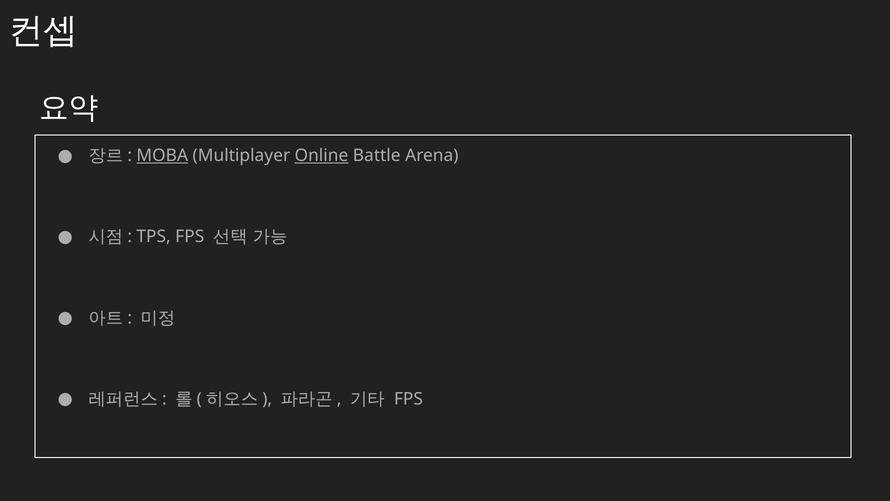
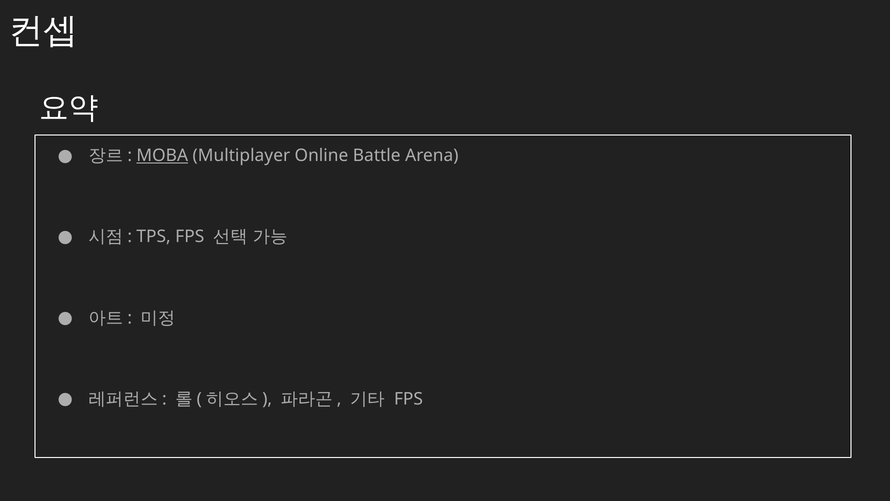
Online underline: present -> none
